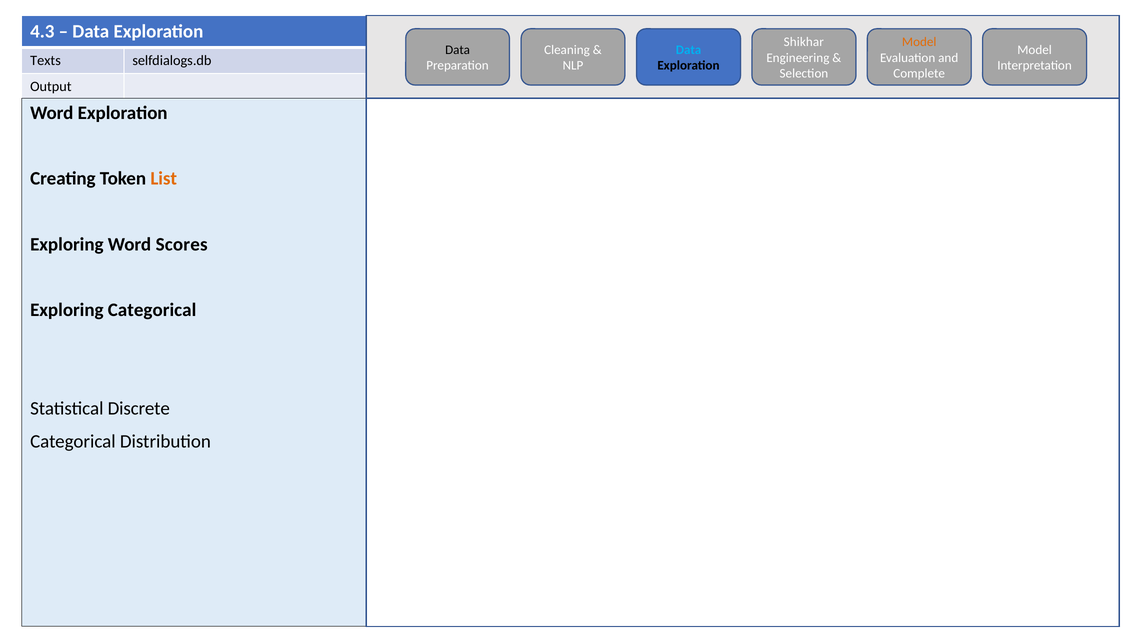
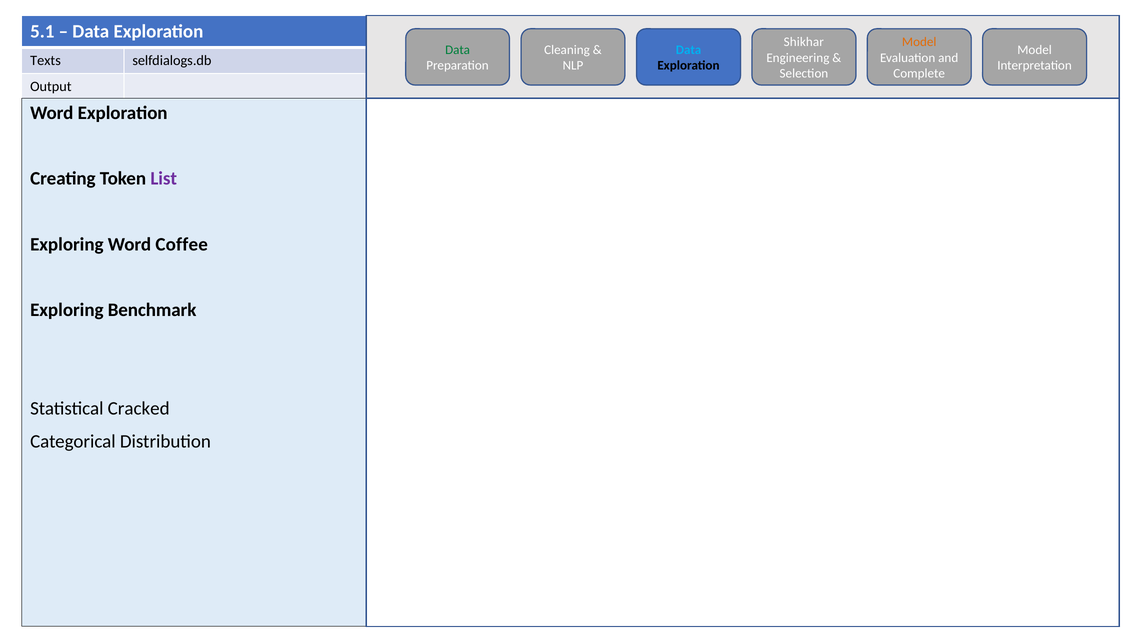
4.3: 4.3 -> 5.1
Data at (458, 50) colour: black -> green
List colour: orange -> purple
Scores: Scores -> Coffee
Exploring Categorical: Categorical -> Benchmark
Discrete: Discrete -> Cracked
